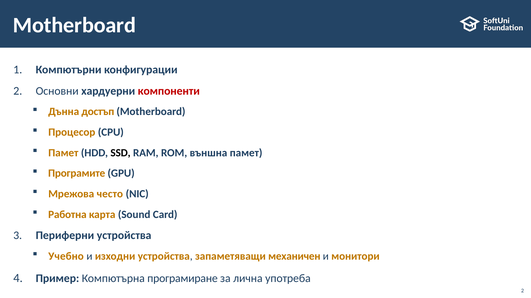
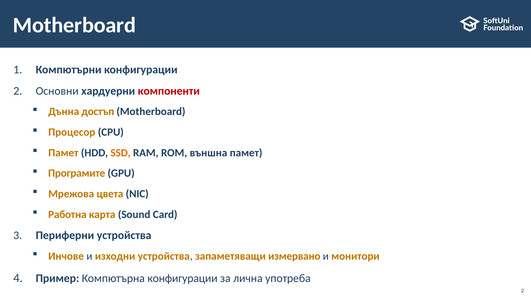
SSD colour: black -> orange
често: често -> цвета
Учебно: Учебно -> Инчове
механичен: механичен -> измервано
Компютърна програмиране: програмиране -> конфигурации
